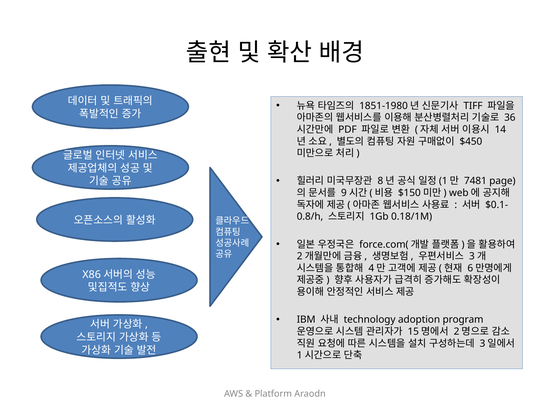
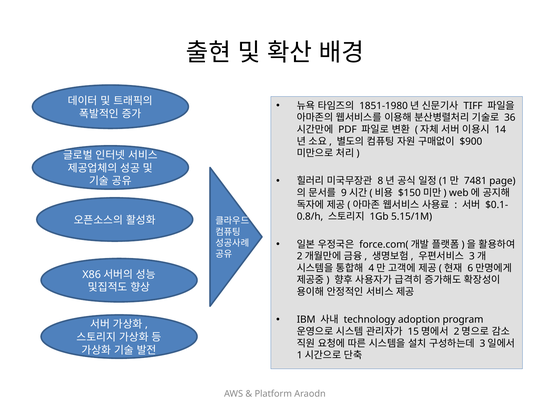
$450: $450 -> $900
0.18/1M: 0.18/1M -> 5.15/1M
